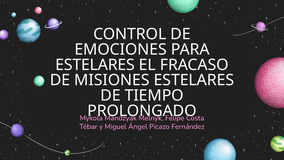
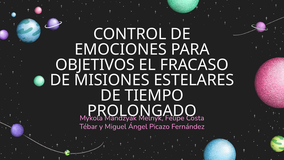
ESTELARES at (95, 65): ESTELARES -> OBJETIVOS
